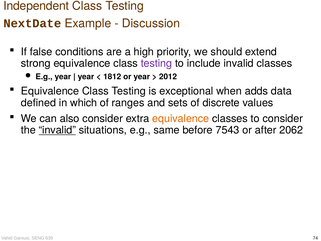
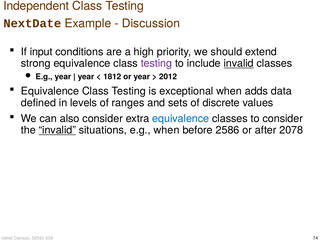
false: false -> input
invalid at (239, 63) underline: none -> present
which: which -> levels
equivalence at (181, 118) colour: orange -> blue
e.g same: same -> when
7543: 7543 -> 2586
2062: 2062 -> 2078
